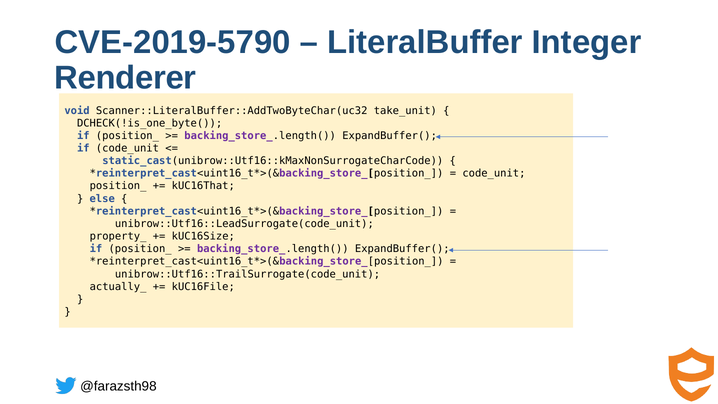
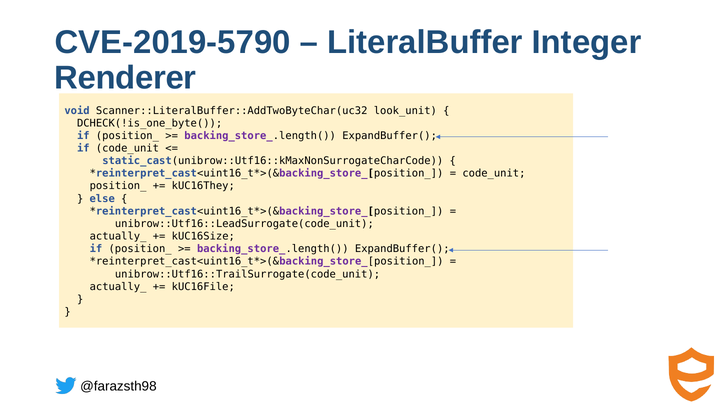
take_unit: take_unit -> look_unit
kUC16That: kUC16That -> kUC16They
property_ at (118, 236): property_ -> actually_
